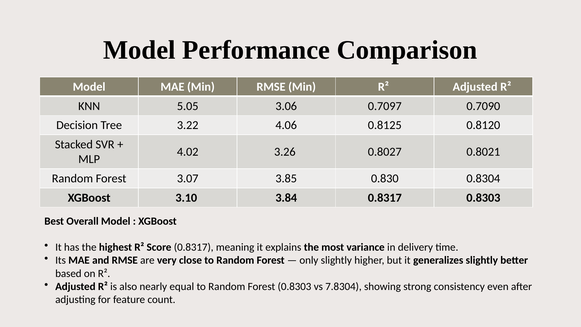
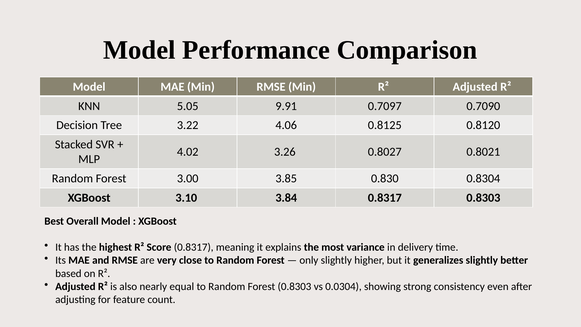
3.06: 3.06 -> 9.91
3.07: 3.07 -> 3.00
7.8304: 7.8304 -> 0.0304
